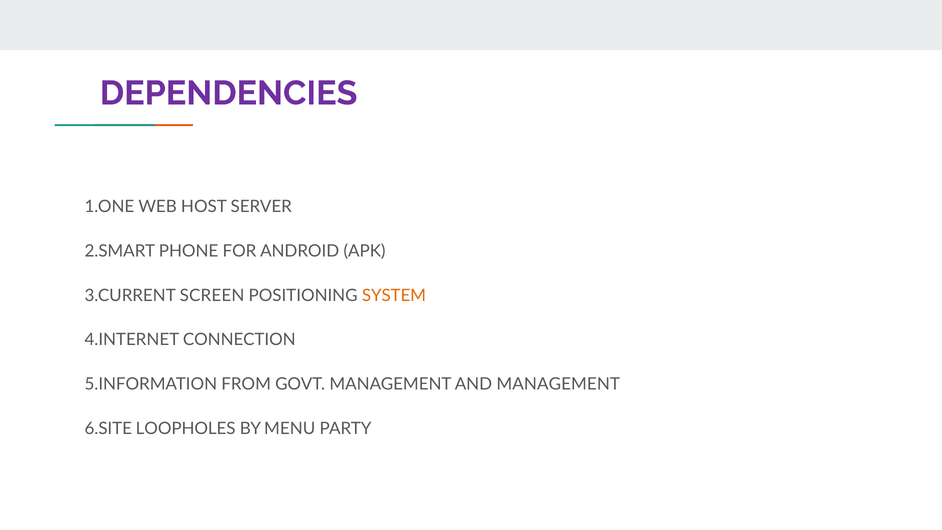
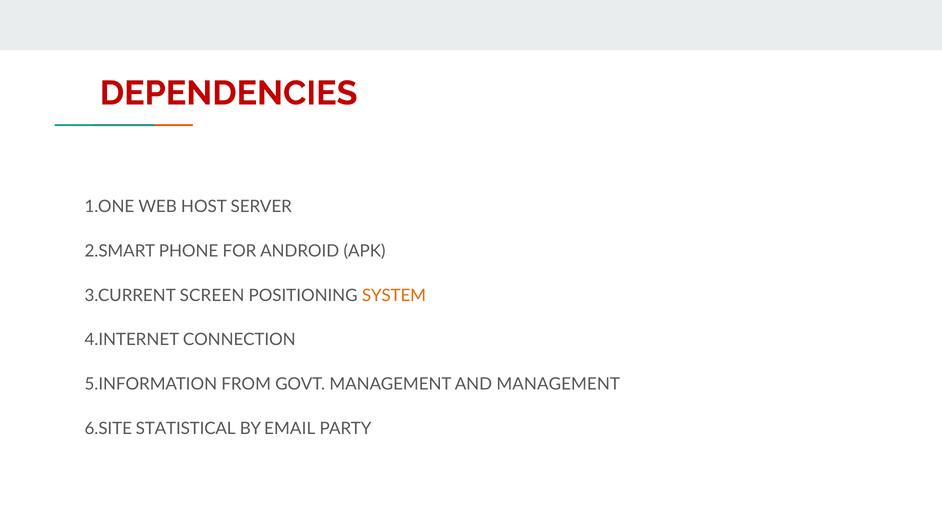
DEPENDENCIES colour: purple -> red
LOOPHOLES: LOOPHOLES -> STATISTICAL
MENU: MENU -> EMAIL
